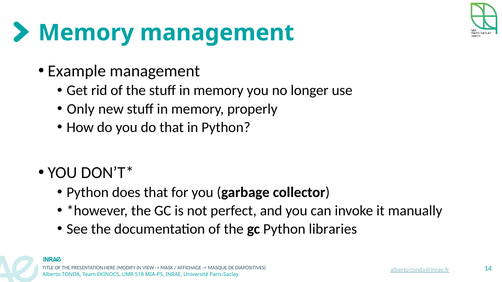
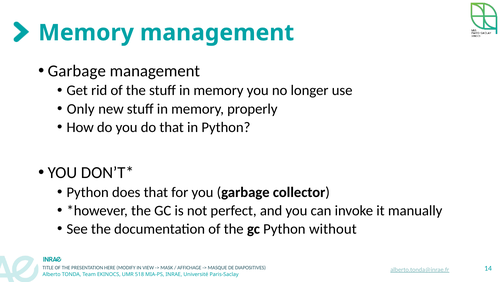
Example at (77, 71): Example -> Garbage
libraries: libraries -> without
